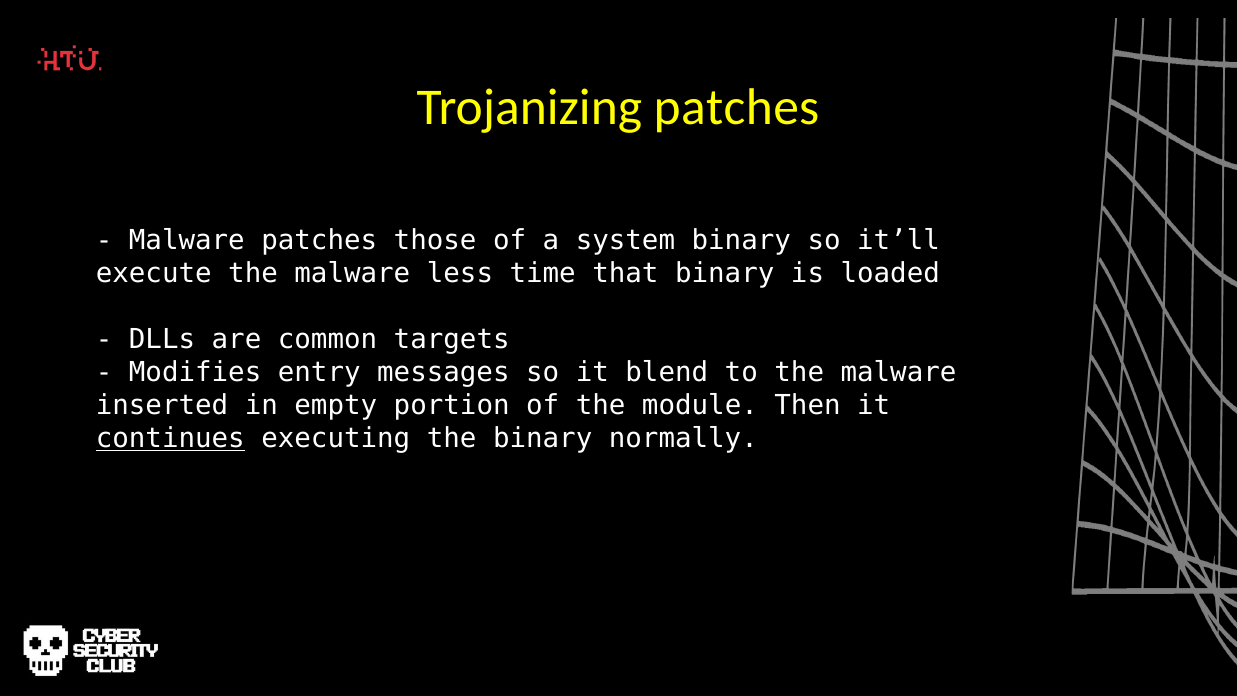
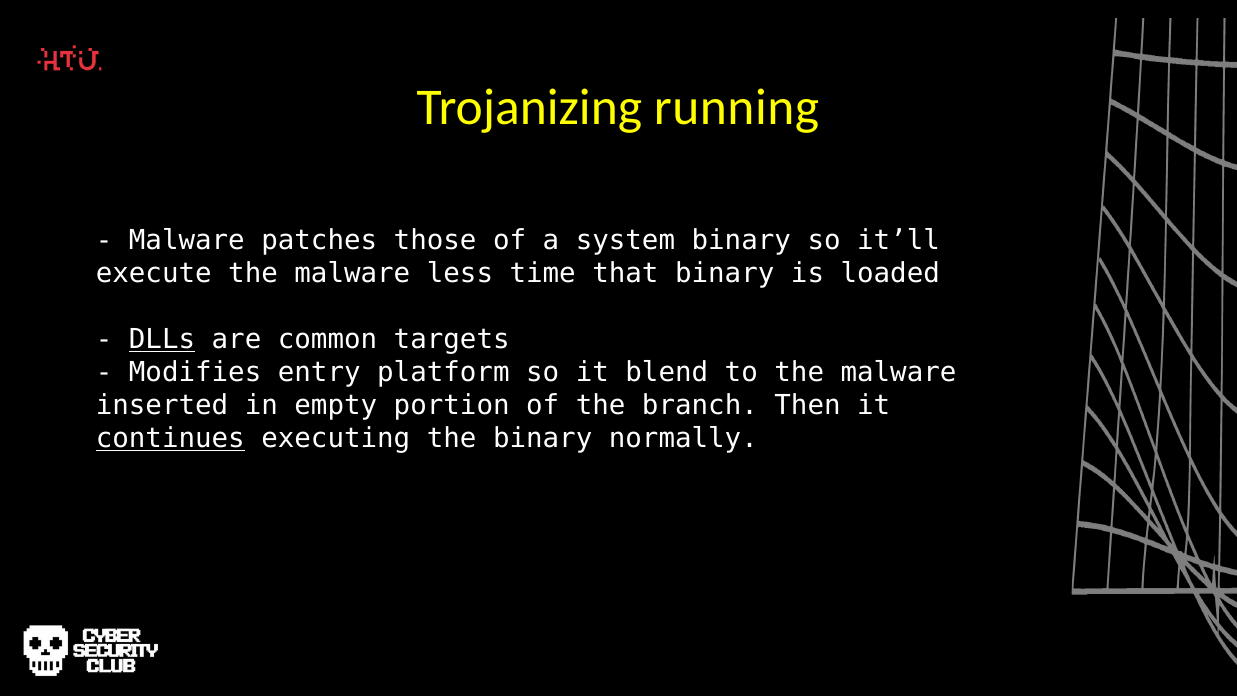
Trojanizing patches: patches -> running
DLLs underline: none -> present
messages: messages -> platform
module: module -> branch
